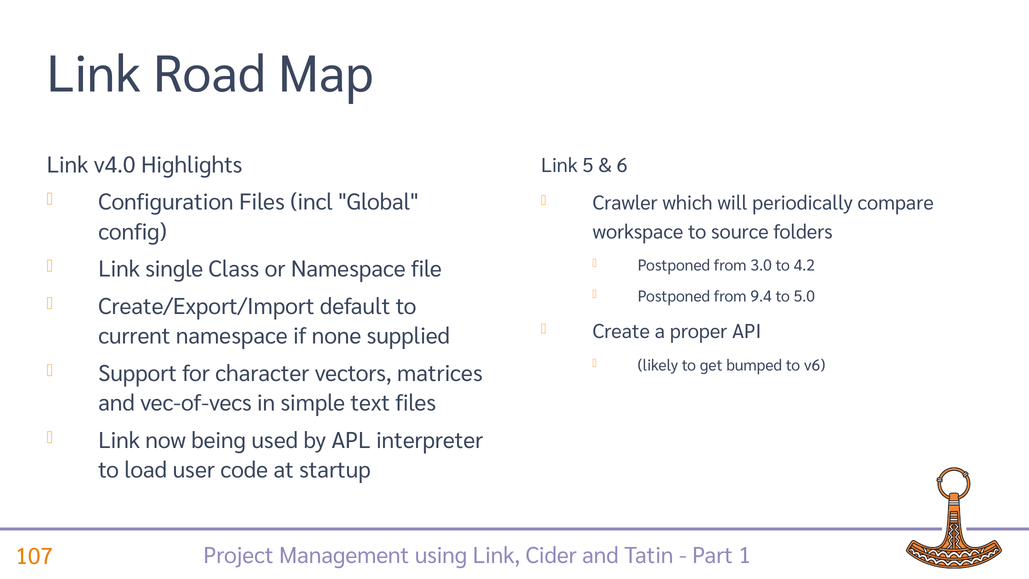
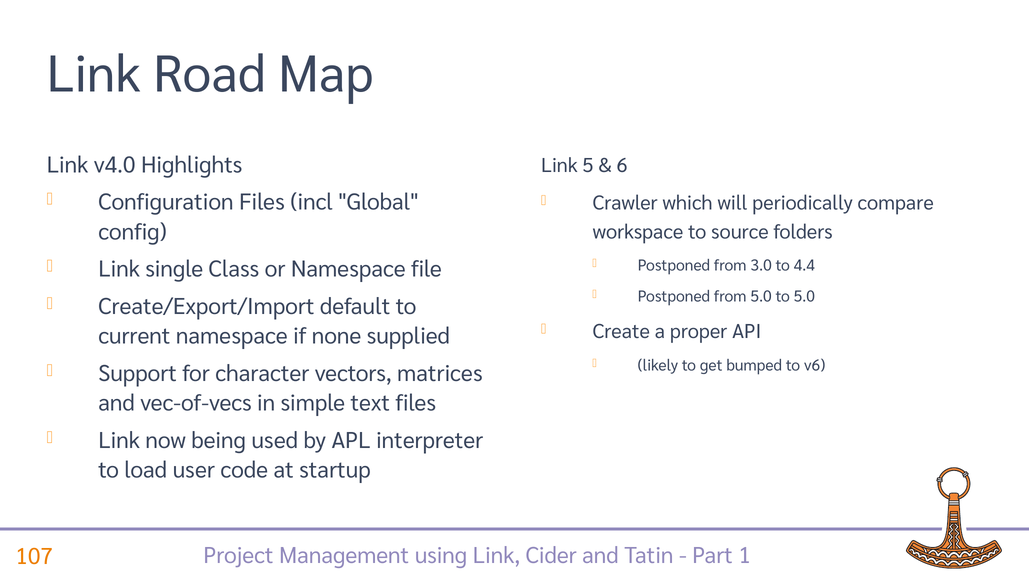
4.2: 4.2 -> 4.4
from 9.4: 9.4 -> 5.0
